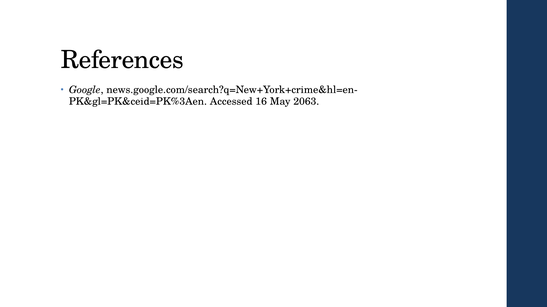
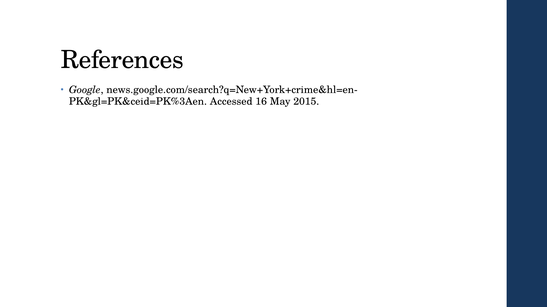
2063: 2063 -> 2015
